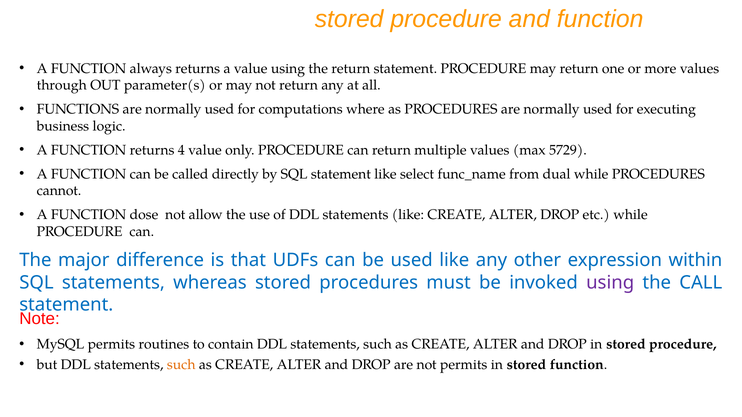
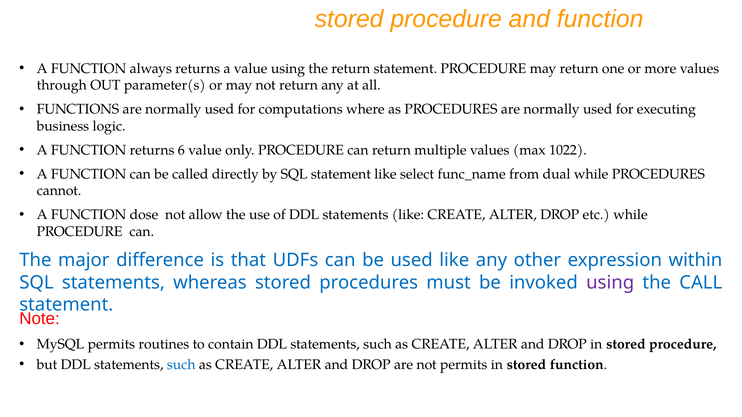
4: 4 -> 6
5729: 5729 -> 1022
such at (181, 365) colour: orange -> blue
